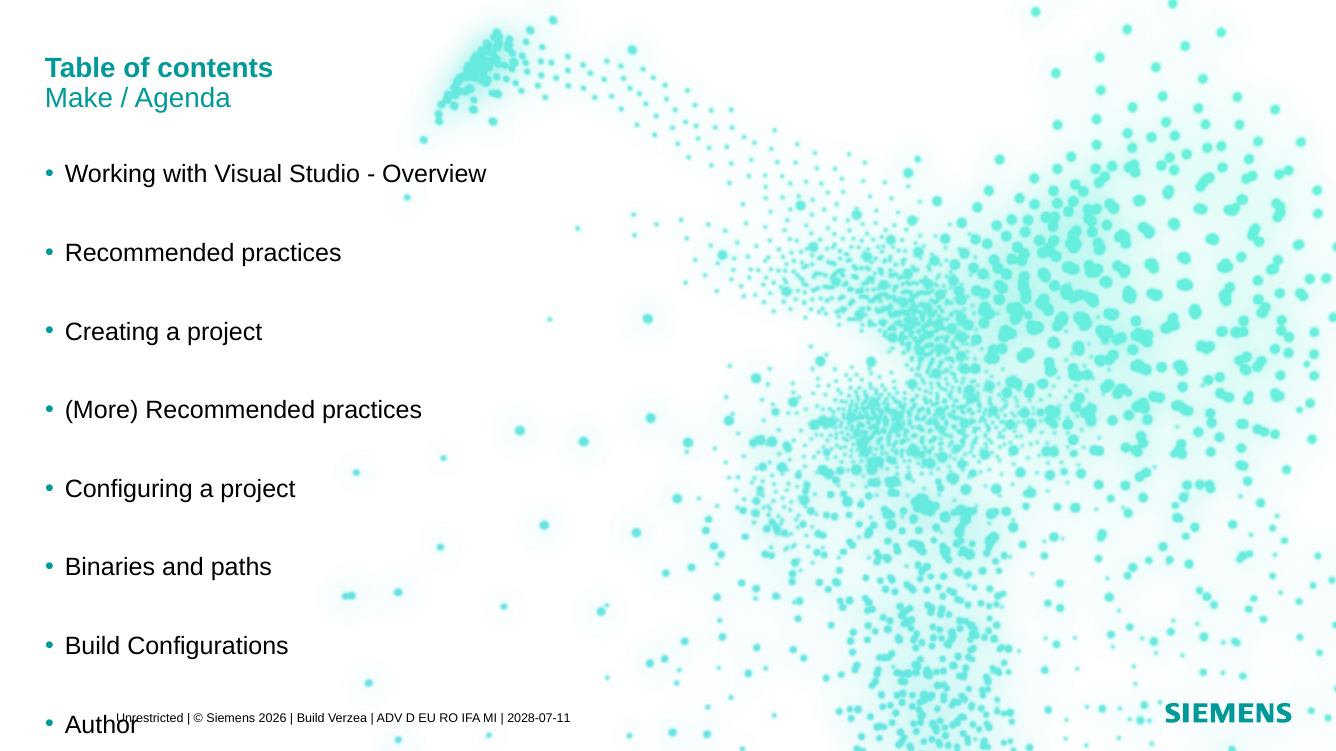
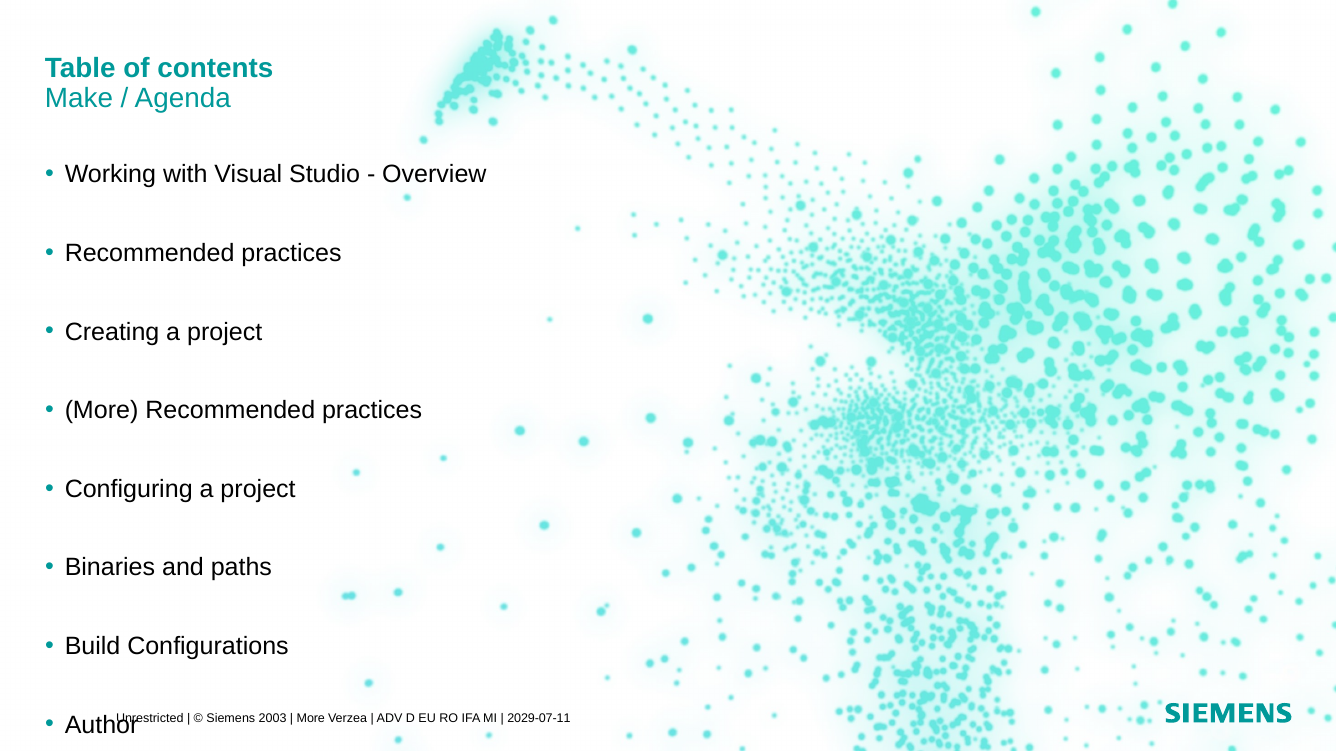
2026: 2026 -> 2003
Build at (311, 719): Build -> More
2028-07-11: 2028-07-11 -> 2029-07-11
